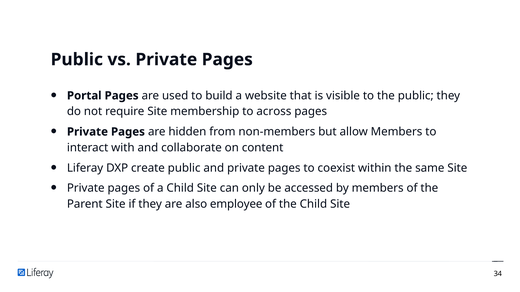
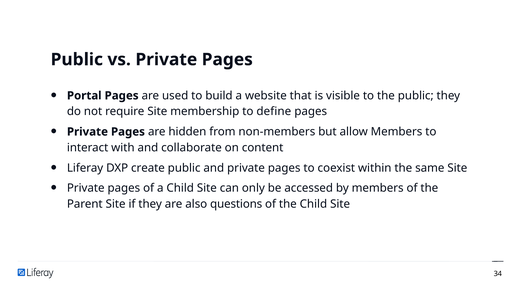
across: across -> define
employee: employee -> questions
